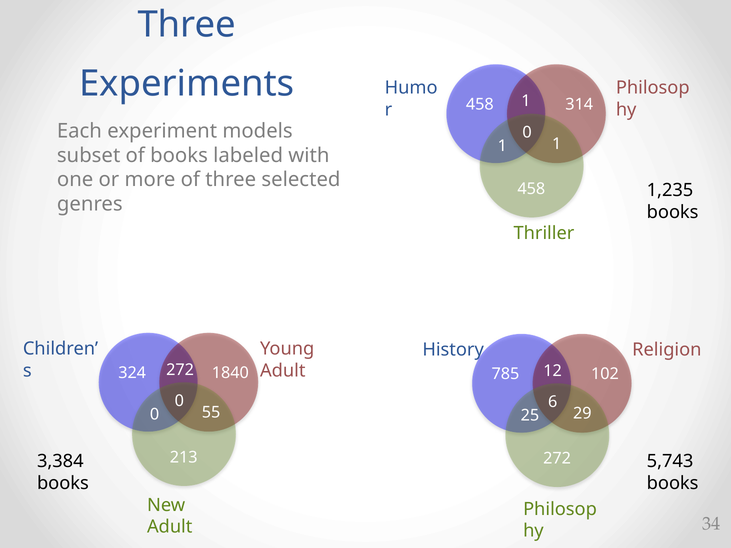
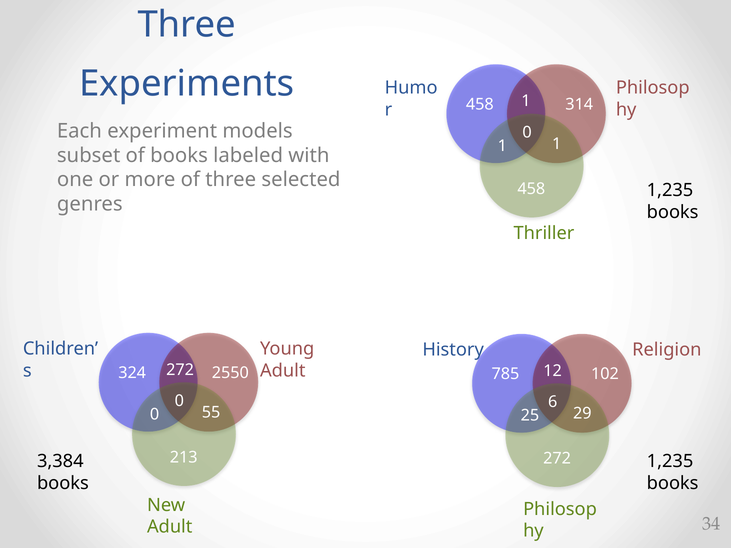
1840: 1840 -> 2550
5,743 at (670, 461): 5,743 -> 1,235
